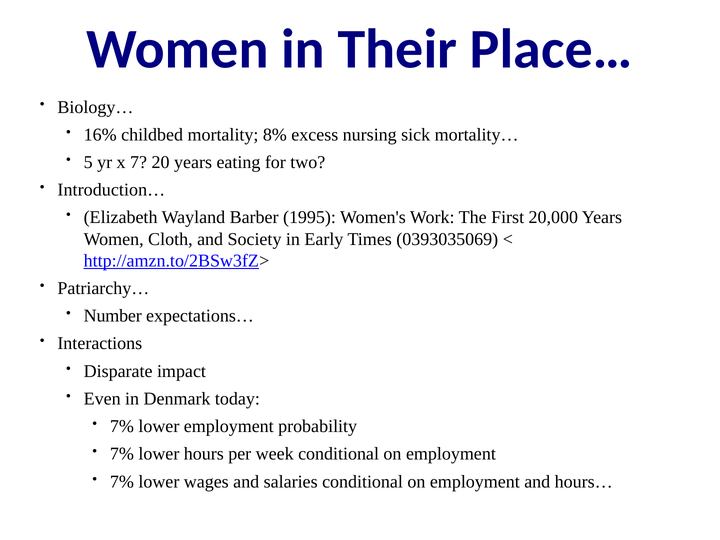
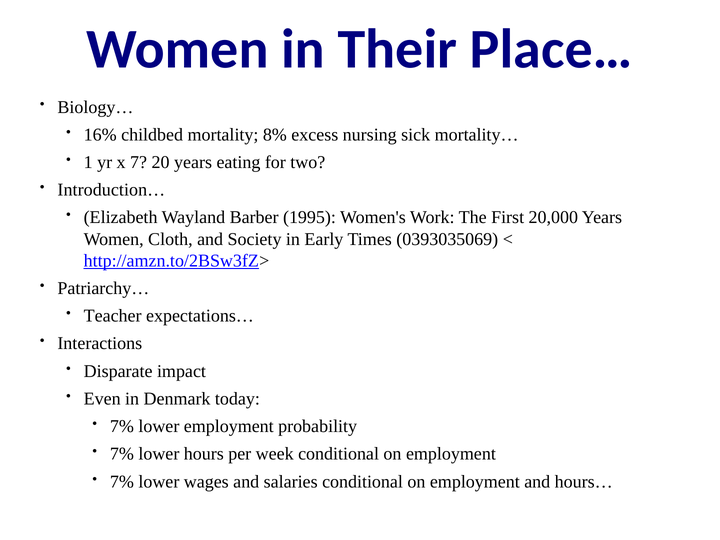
5: 5 -> 1
Number: Number -> Teacher
